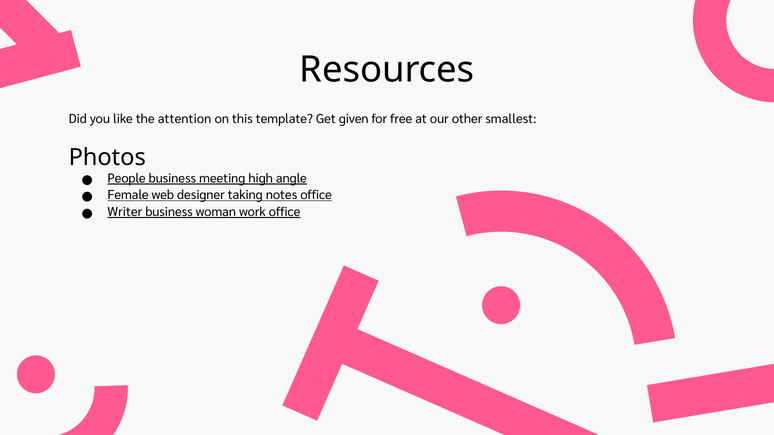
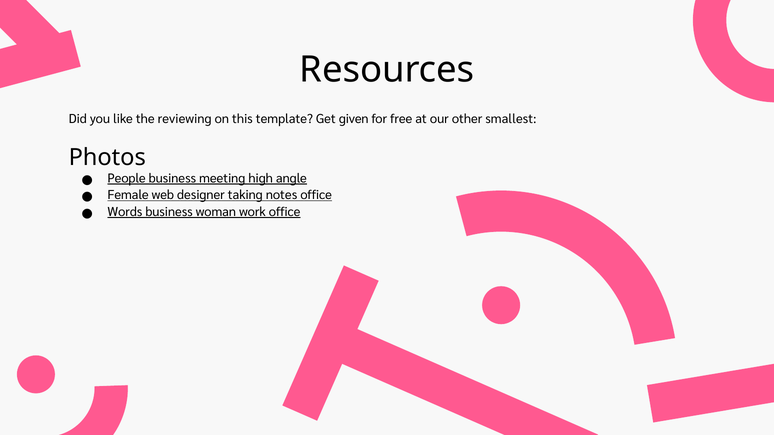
attention: attention -> reviewing
Writer: Writer -> Words
